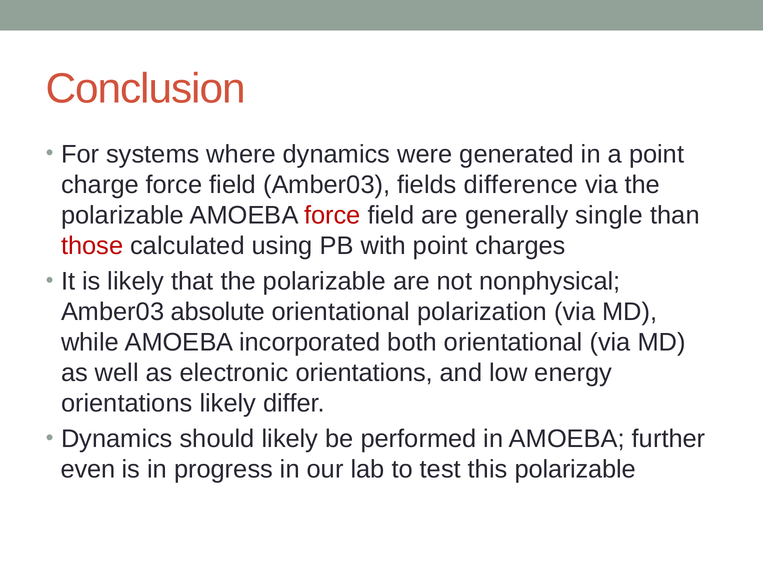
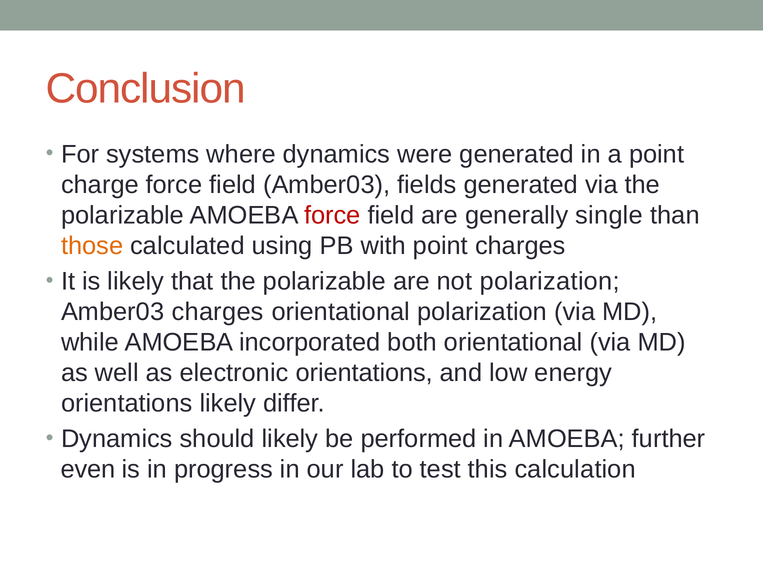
fields difference: difference -> generated
those colour: red -> orange
not nonphysical: nonphysical -> polarization
Amber03 absolute: absolute -> charges
this polarizable: polarizable -> calculation
